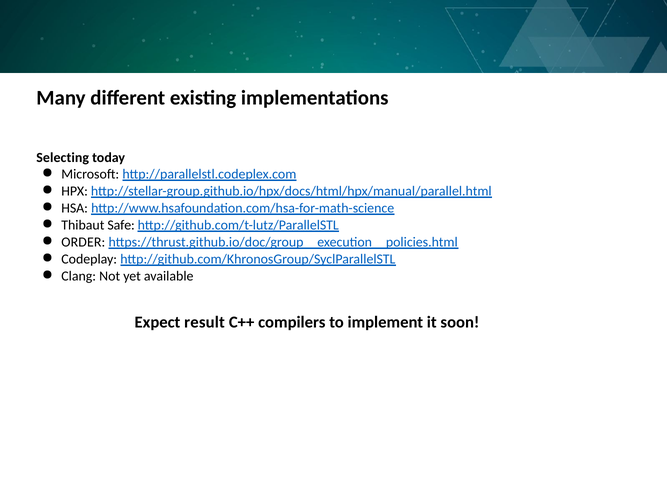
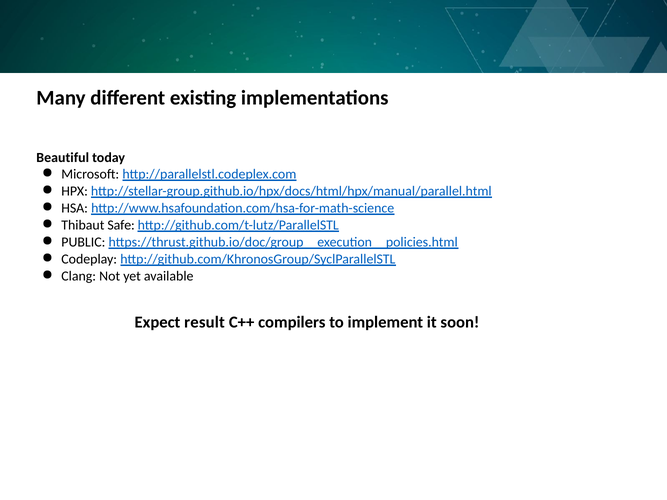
Selecting: Selecting -> Beautiful
ORDER: ORDER -> PUBLIC
